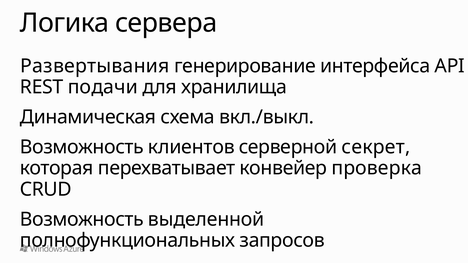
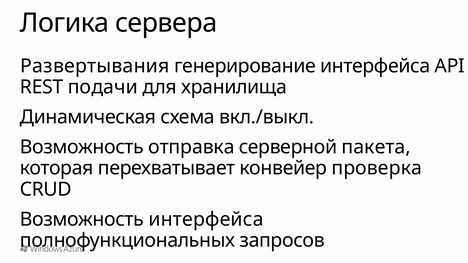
клиентов: клиентов -> отправка
секрет: секрет -> пакета
Возможность выделенной: выделенной -> интерфейса
